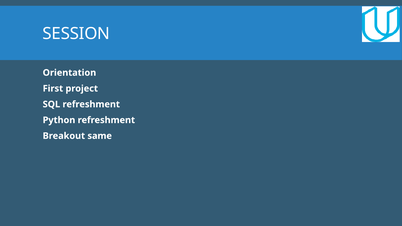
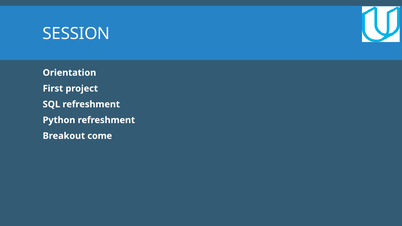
same: same -> come
